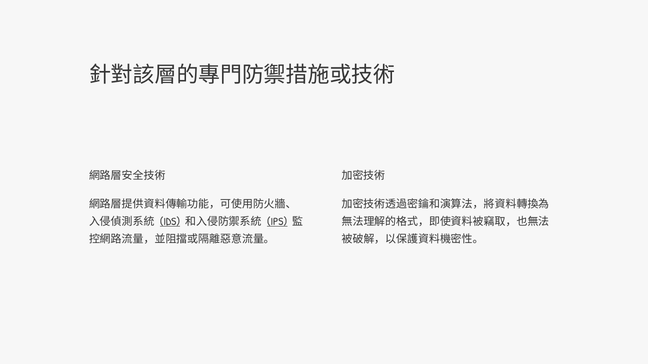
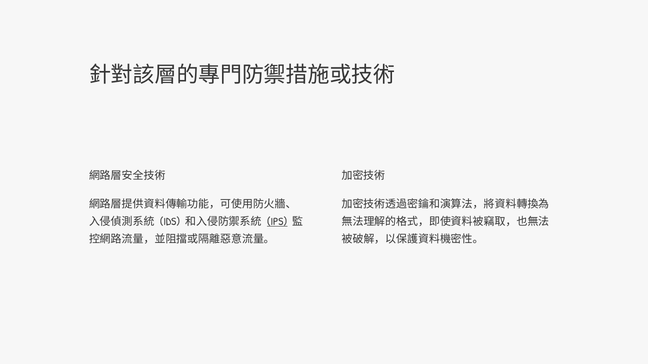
IDS underline: present -> none
